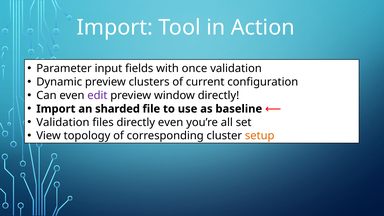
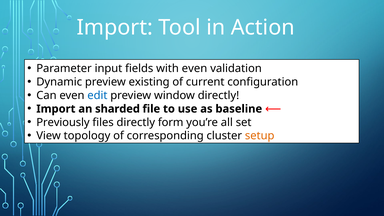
with once: once -> even
clusters: clusters -> existing
edit colour: purple -> blue
Validation at (63, 122): Validation -> Previously
directly even: even -> form
